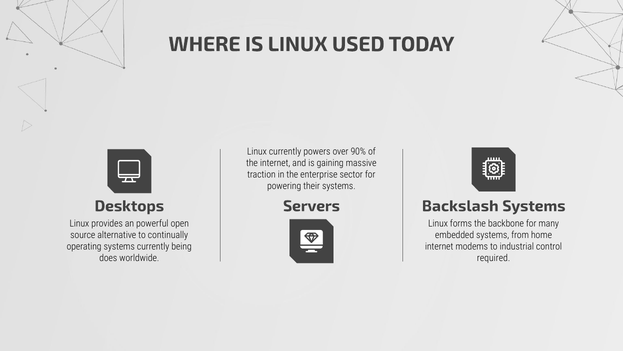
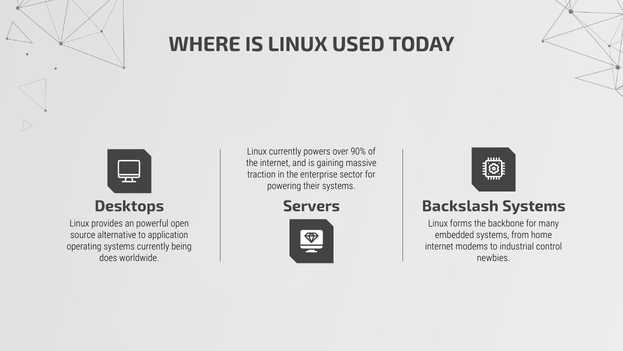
continually: continually -> application
required: required -> newbies
